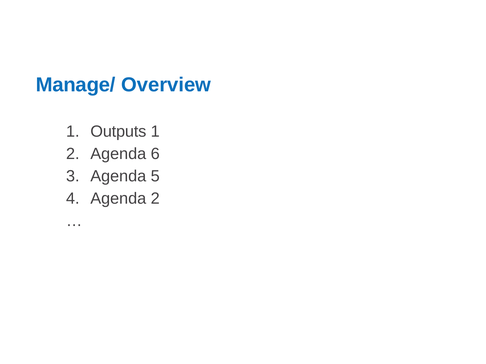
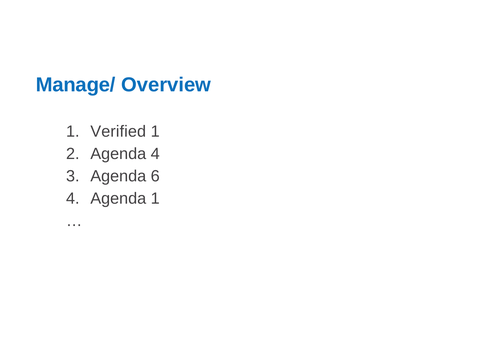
Outputs: Outputs -> Verified
Agenda 6: 6 -> 4
5: 5 -> 6
Agenda 2: 2 -> 1
